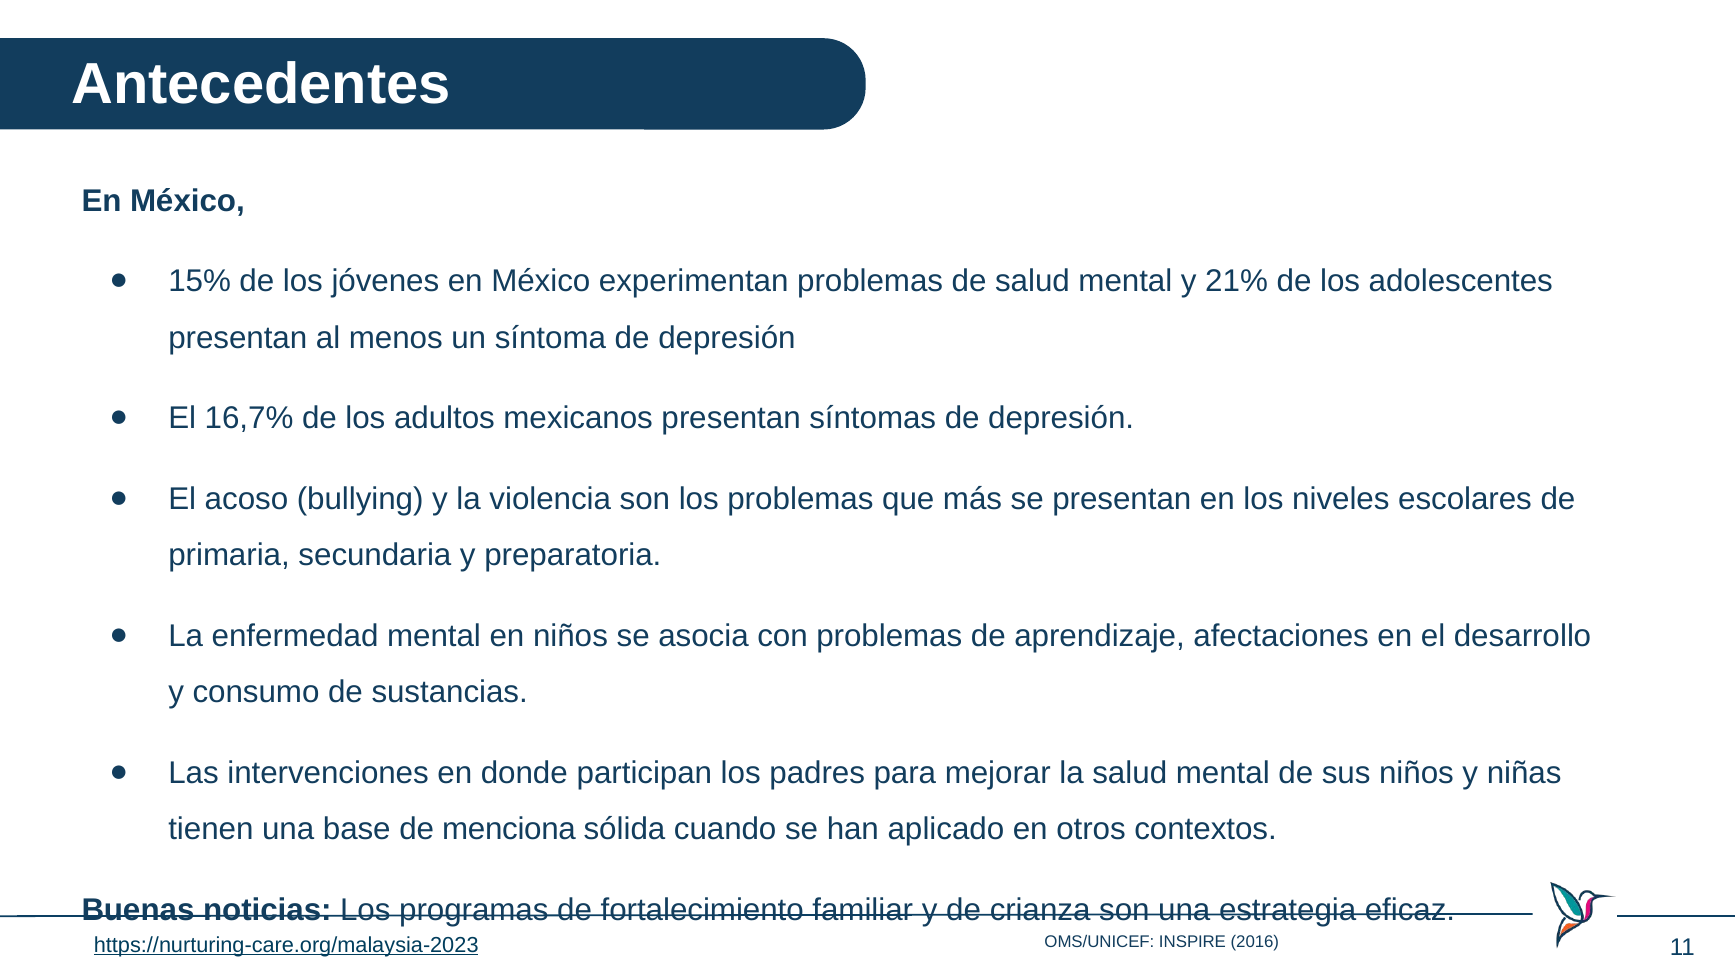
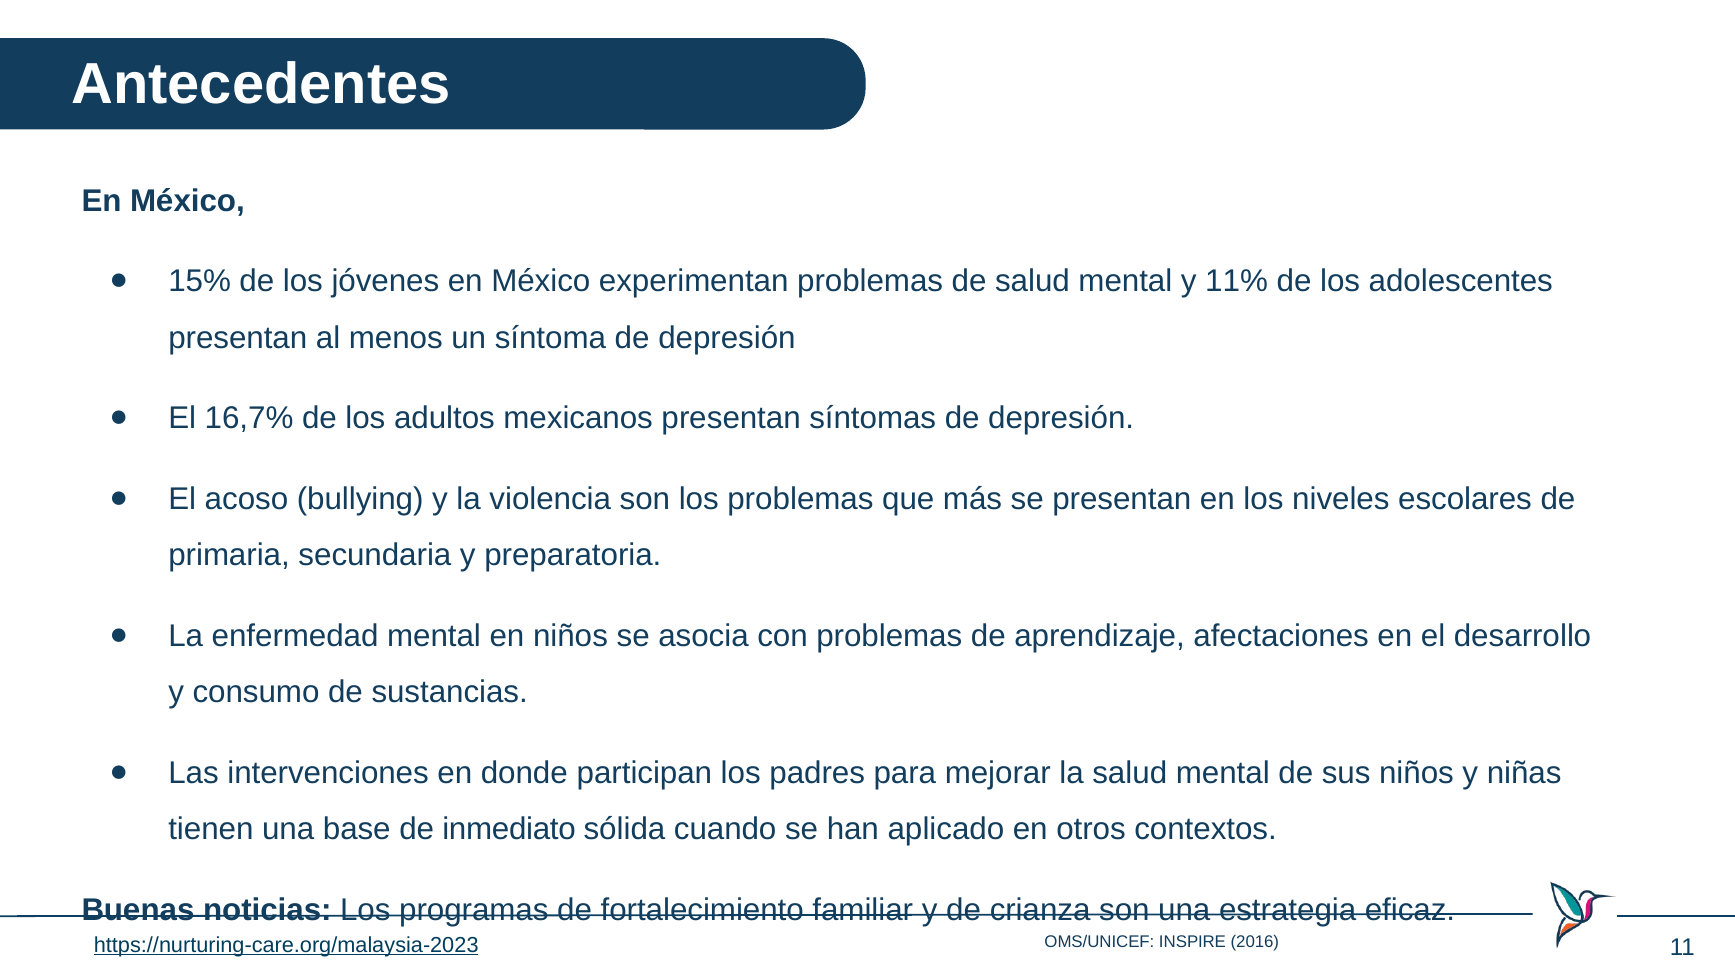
21%: 21% -> 11%
menciona: menciona -> inmediato
